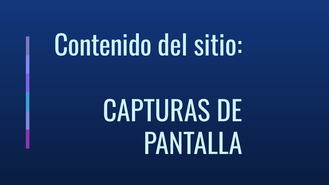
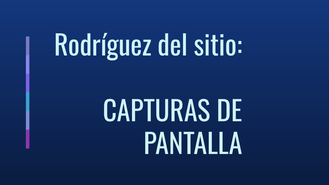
Contenido: Contenido -> Rodríguez
